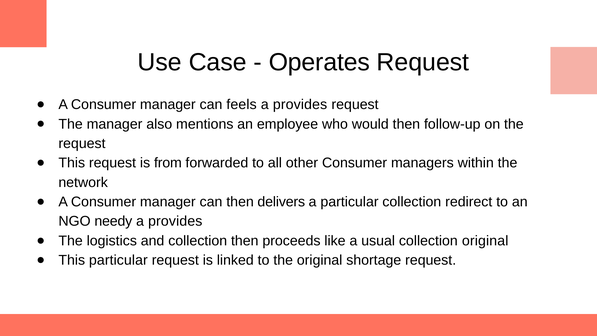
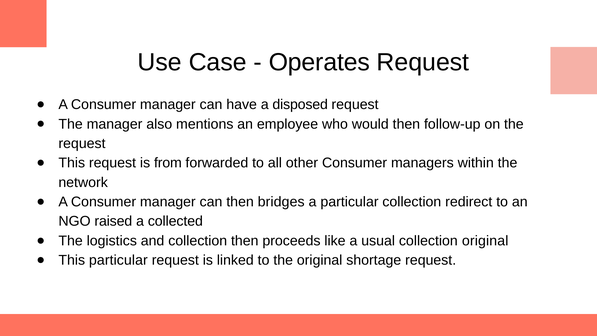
feels: feels -> have
provides at (300, 105): provides -> disposed
delivers: delivers -> bridges
needy: needy -> raised
provides at (175, 221): provides -> collected
